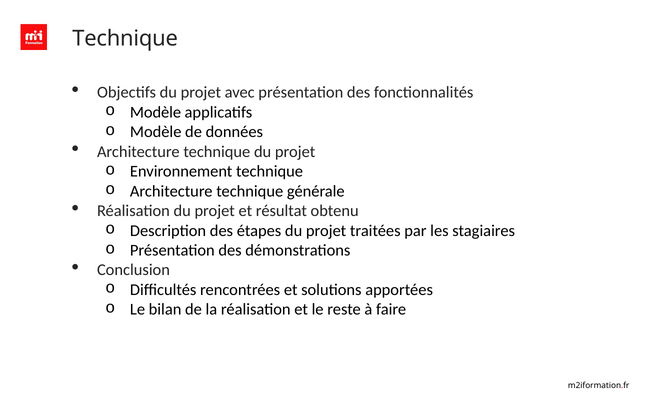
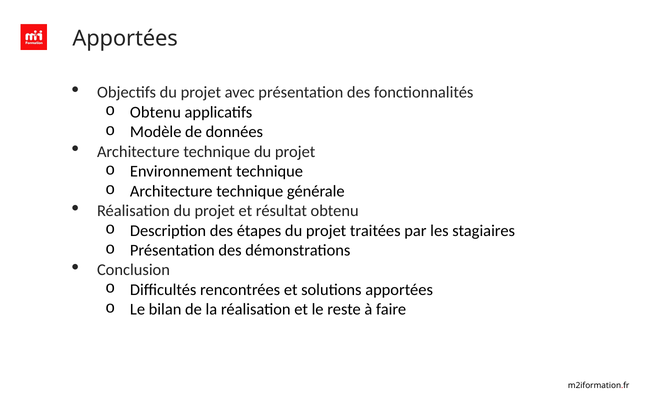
Technique at (125, 39): Technique -> Apportées
Modèle at (156, 112): Modèle -> Obtenu
